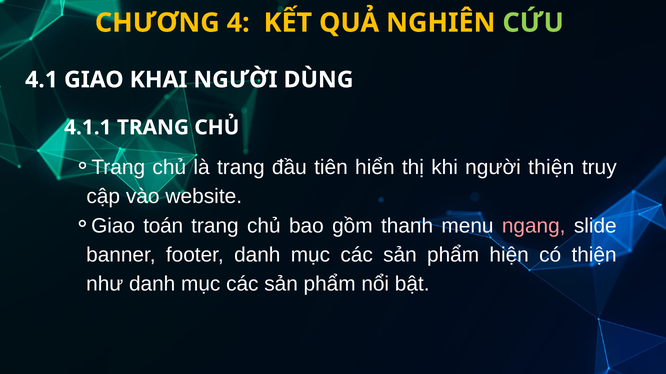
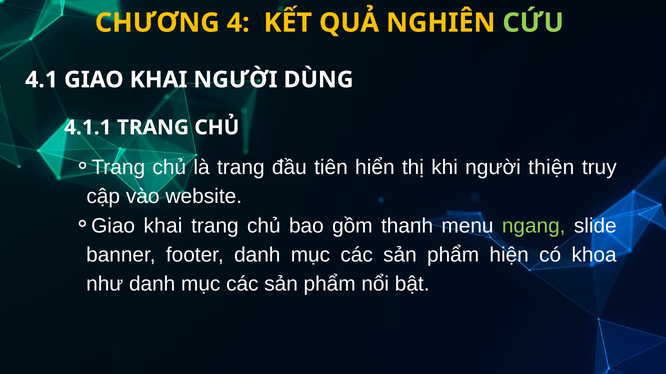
toán at (163, 226): toán -> khai
ngang colour: pink -> light green
có thiện: thiện -> khoa
